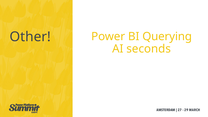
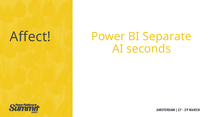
Other: Other -> Affect
Querying: Querying -> Separate
